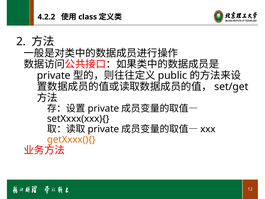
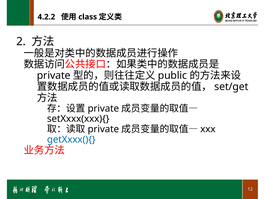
getXxxx(){ colour: orange -> blue
